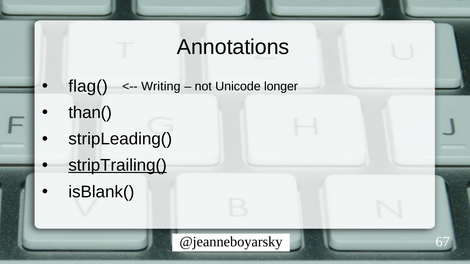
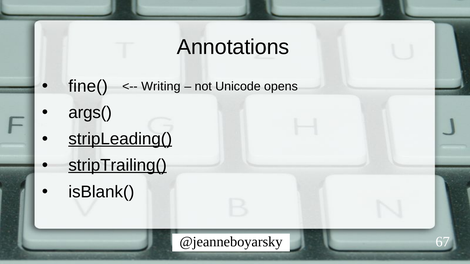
flag(: flag( -> fine(
longer: longer -> opens
than(: than( -> args(
stripLeading( underline: none -> present
